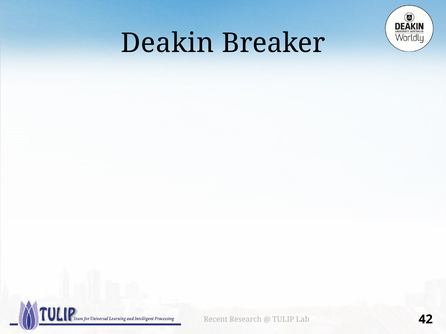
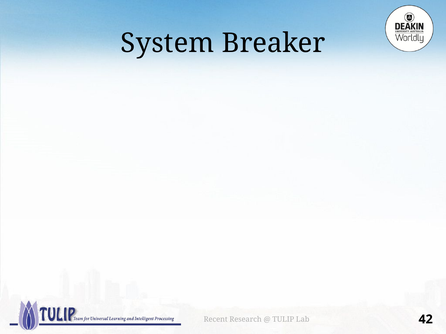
Deakin: Deakin -> System
